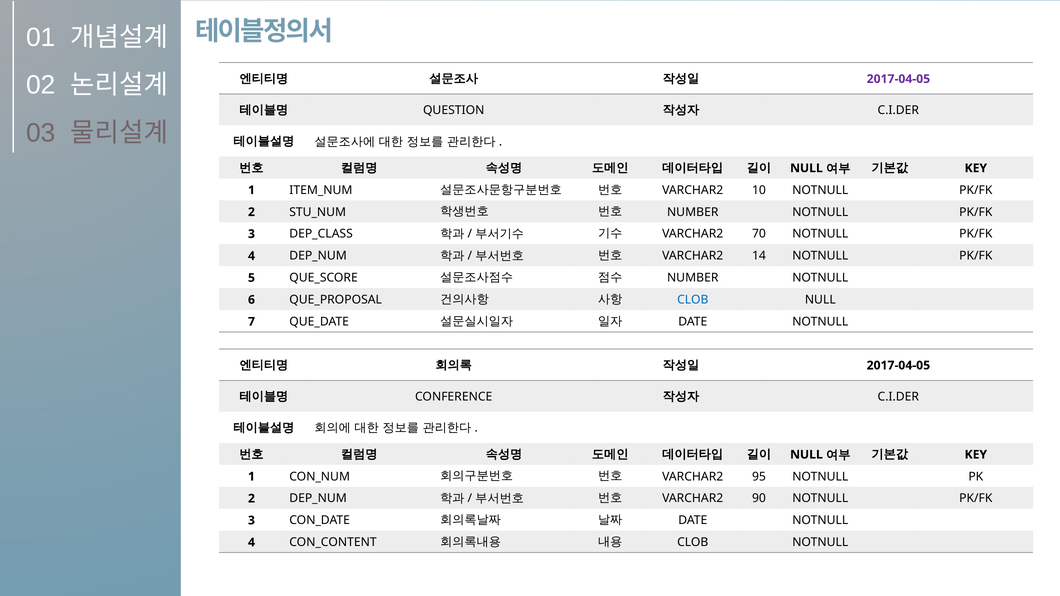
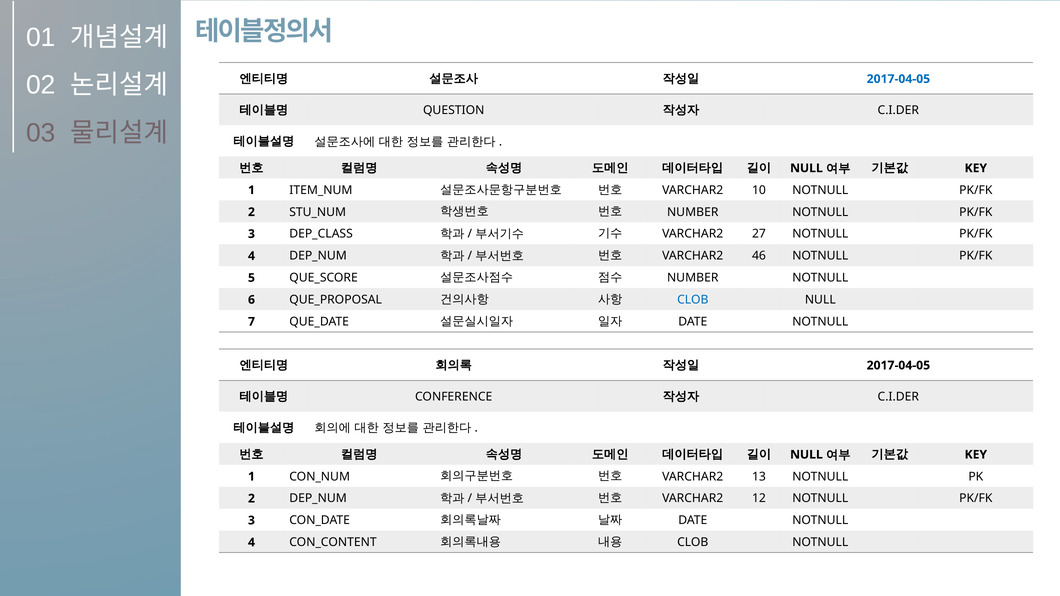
2017-04-05 at (898, 79) colour: purple -> blue
70: 70 -> 27
14: 14 -> 46
95: 95 -> 13
90: 90 -> 12
